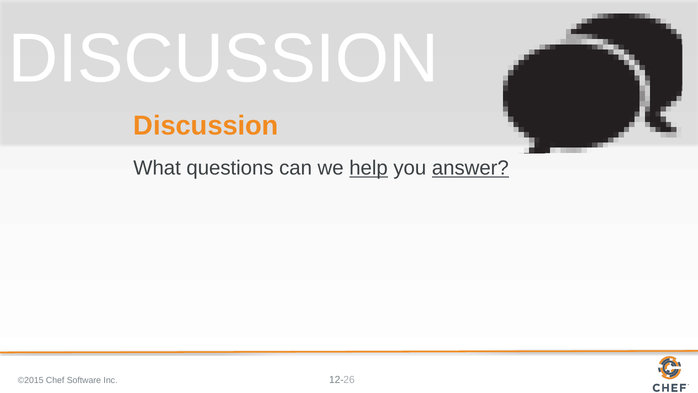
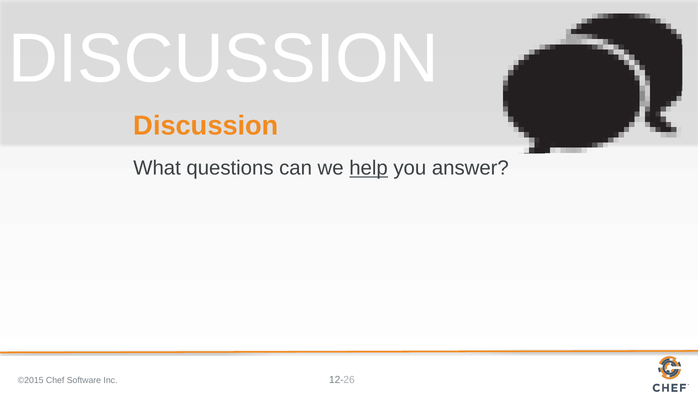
answer underline: present -> none
